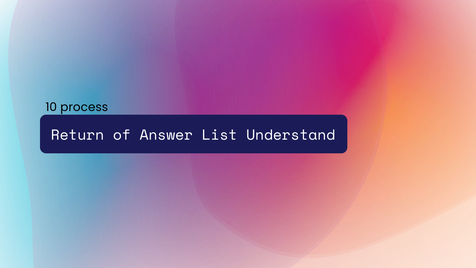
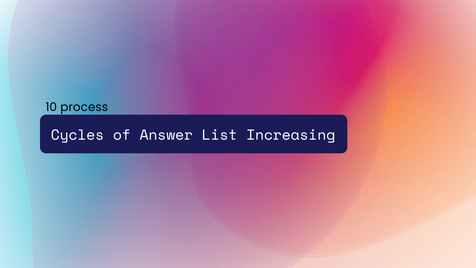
Return: Return -> Cycles
Understand: Understand -> Increasing
